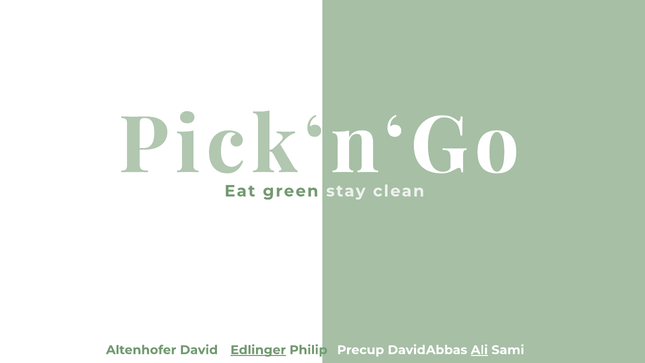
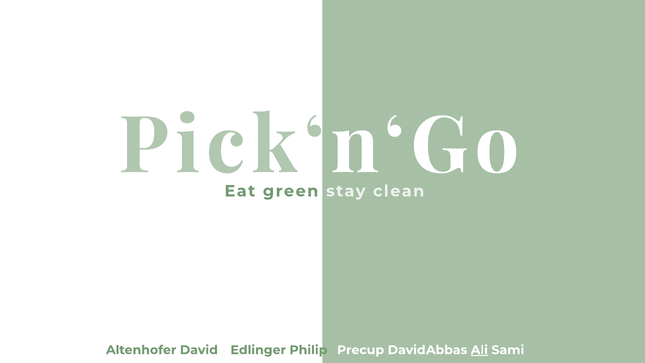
Edlinger underline: present -> none
